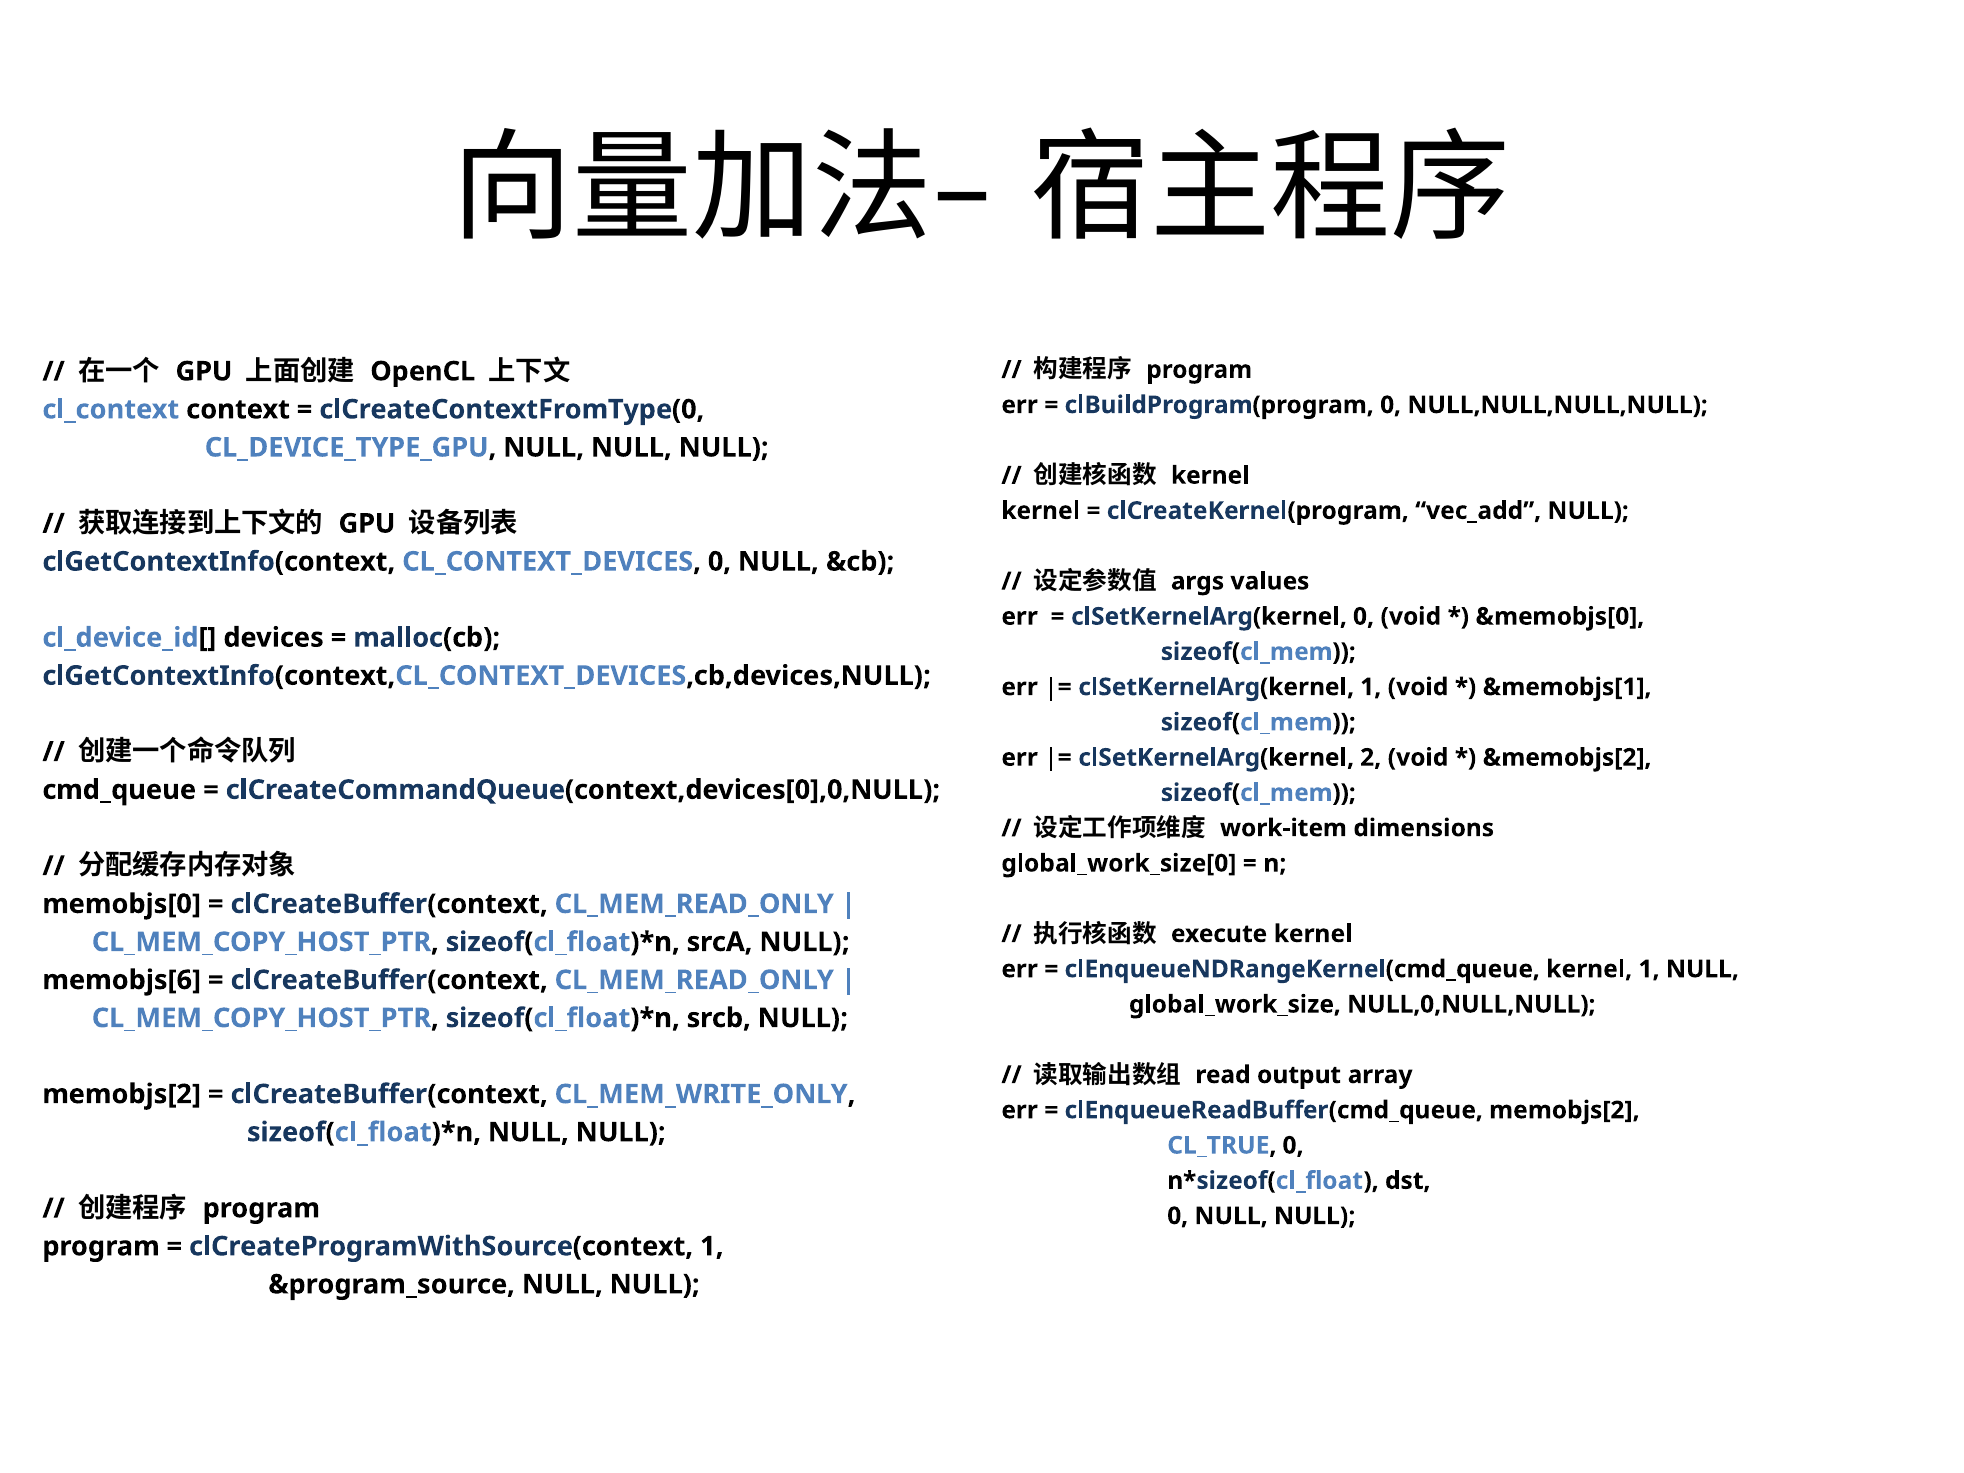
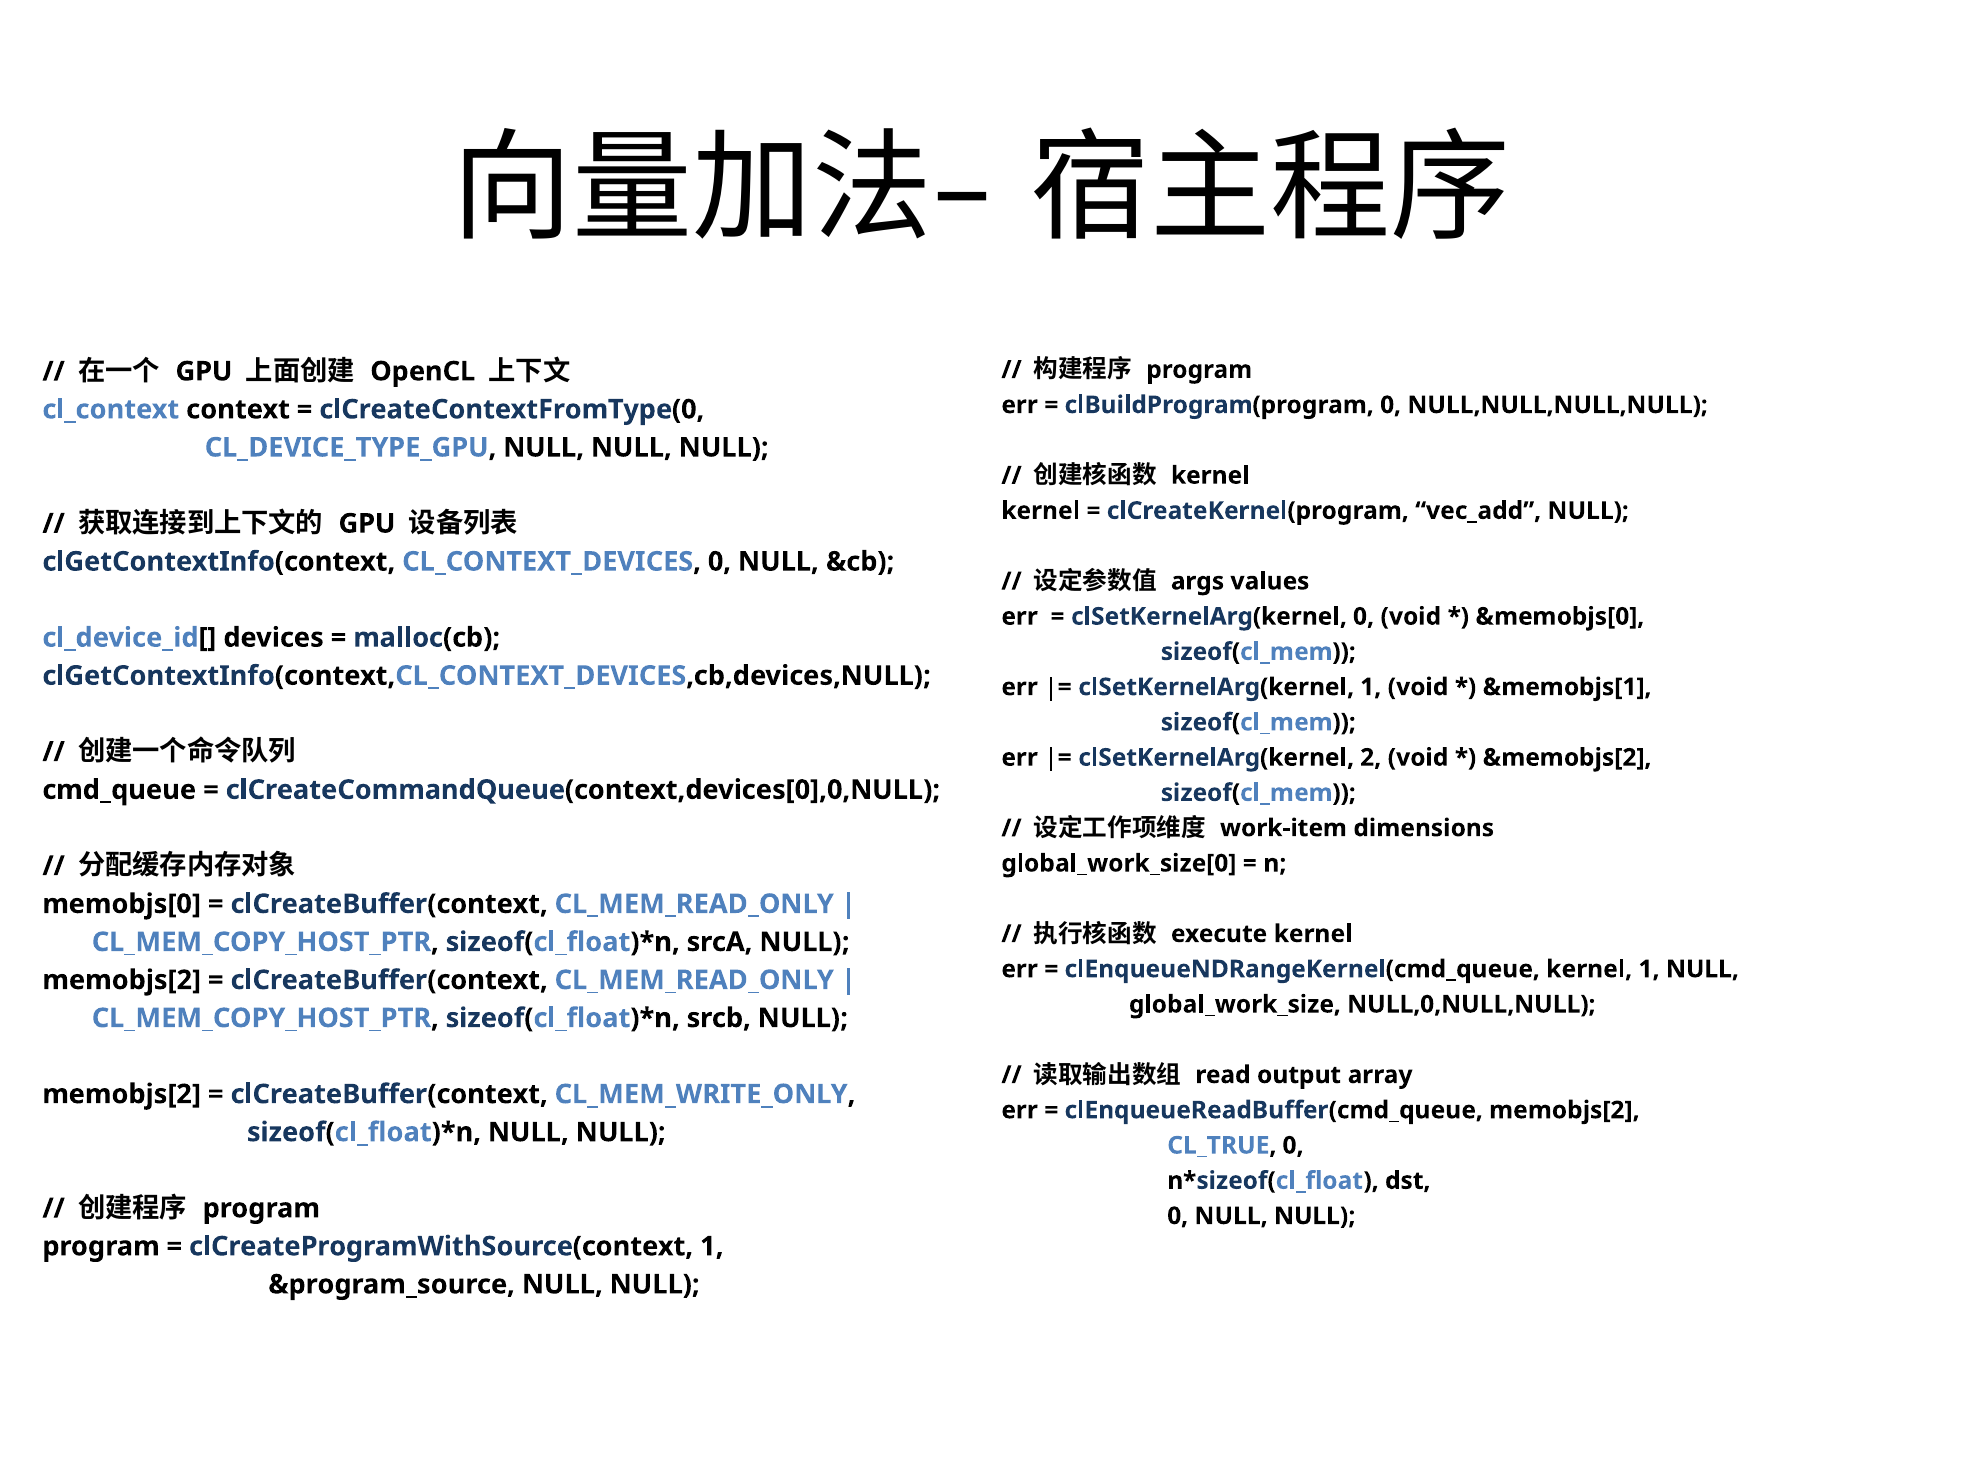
memobjs[6 at (122, 980): memobjs[6 -> memobjs[2
